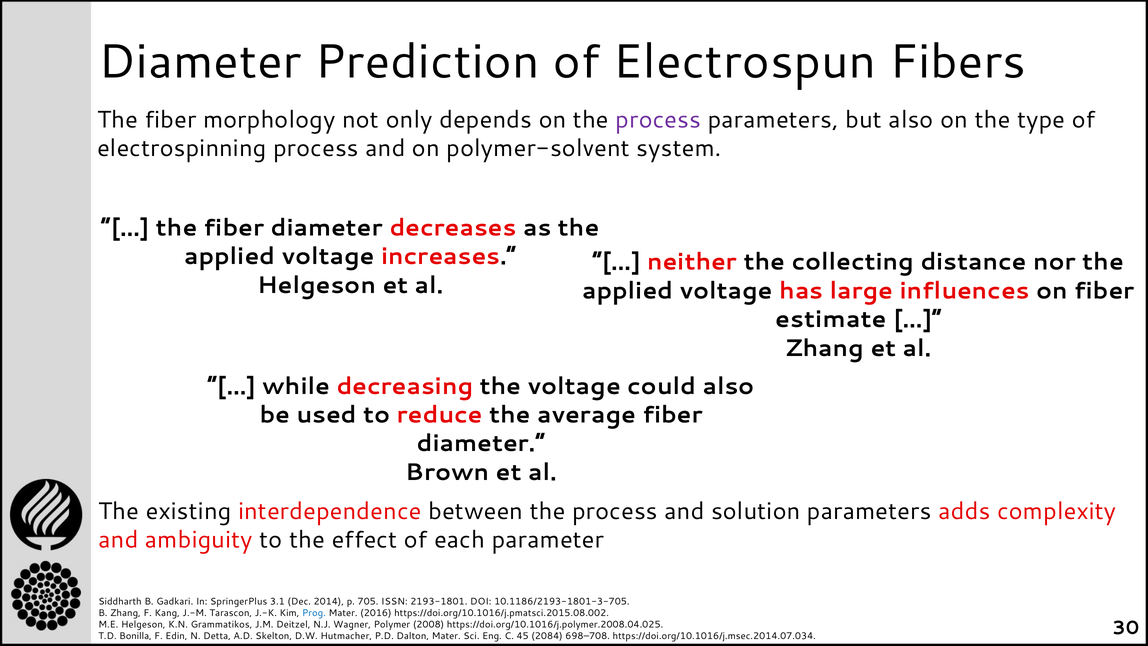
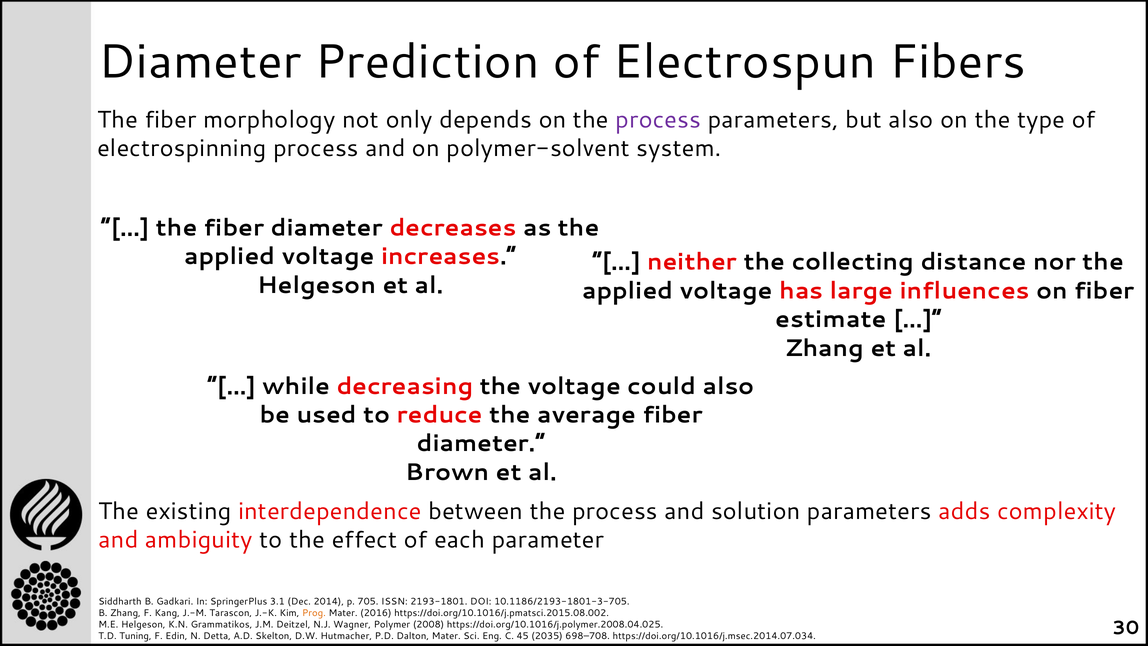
Prog colour: blue -> orange
Bonilla: Bonilla -> Tuning
2084: 2084 -> 2035
